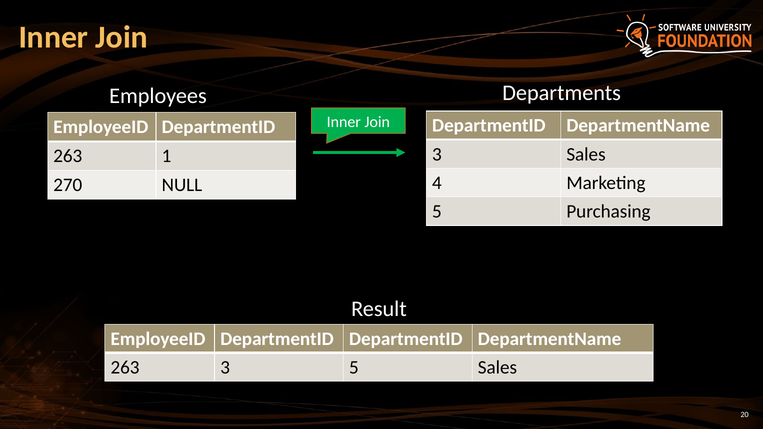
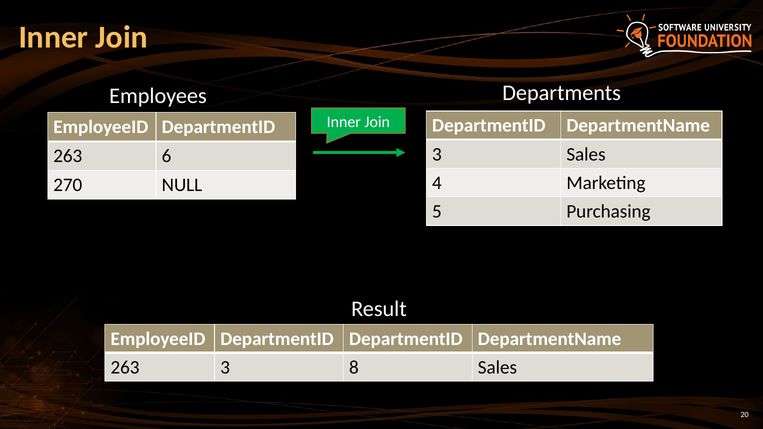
1: 1 -> 6
3 5: 5 -> 8
